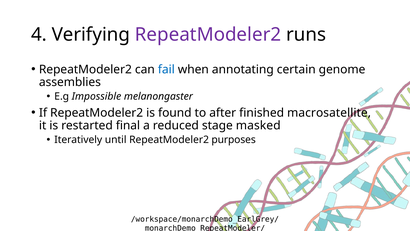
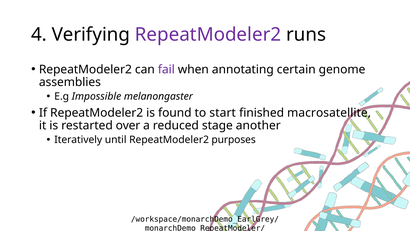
fail colour: blue -> purple
after: after -> start
final: final -> over
masked: masked -> another
